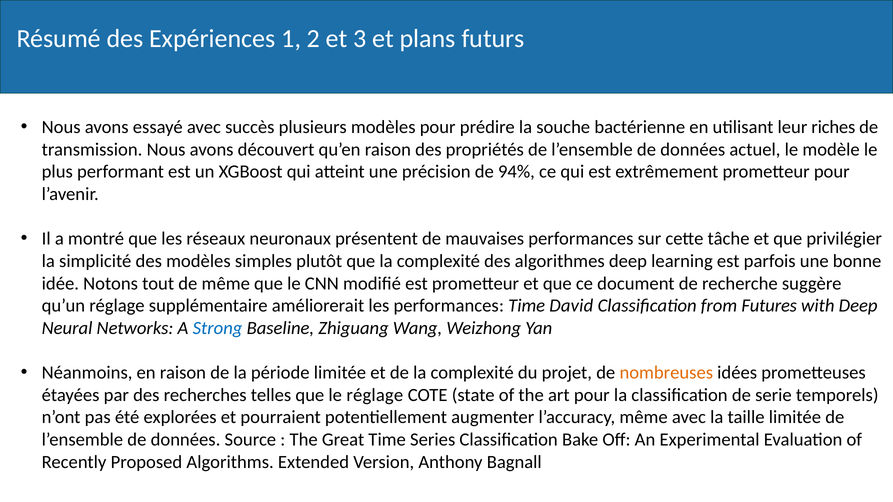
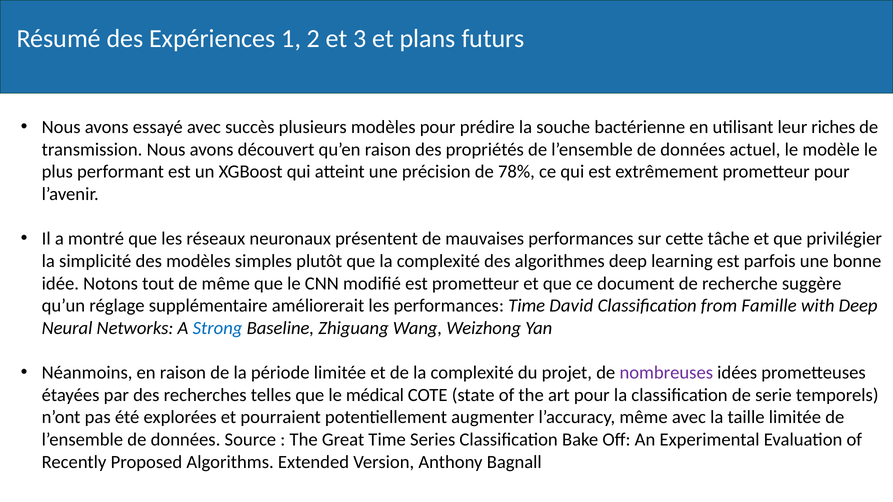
94%: 94% -> 78%
Futures: Futures -> Famille
nombreuses colour: orange -> purple
le réglage: réglage -> médical
